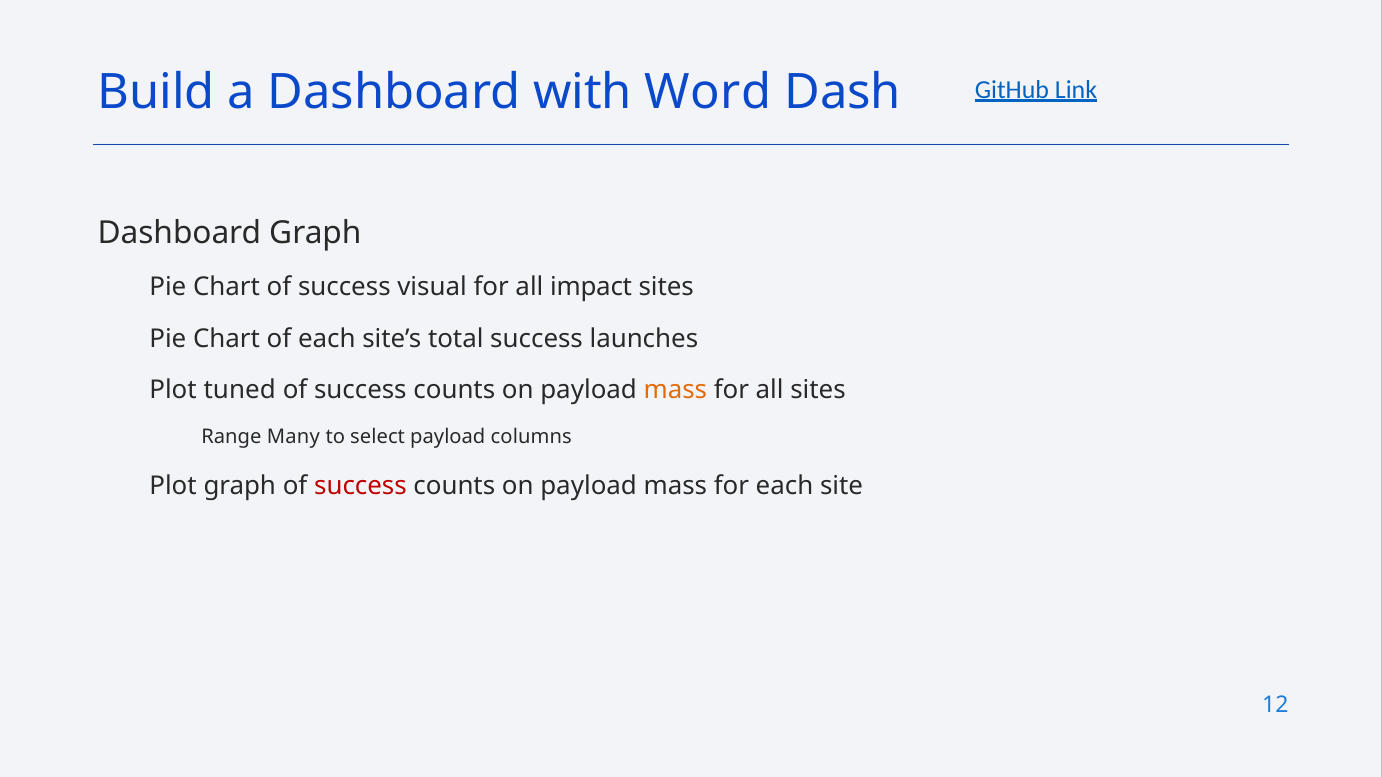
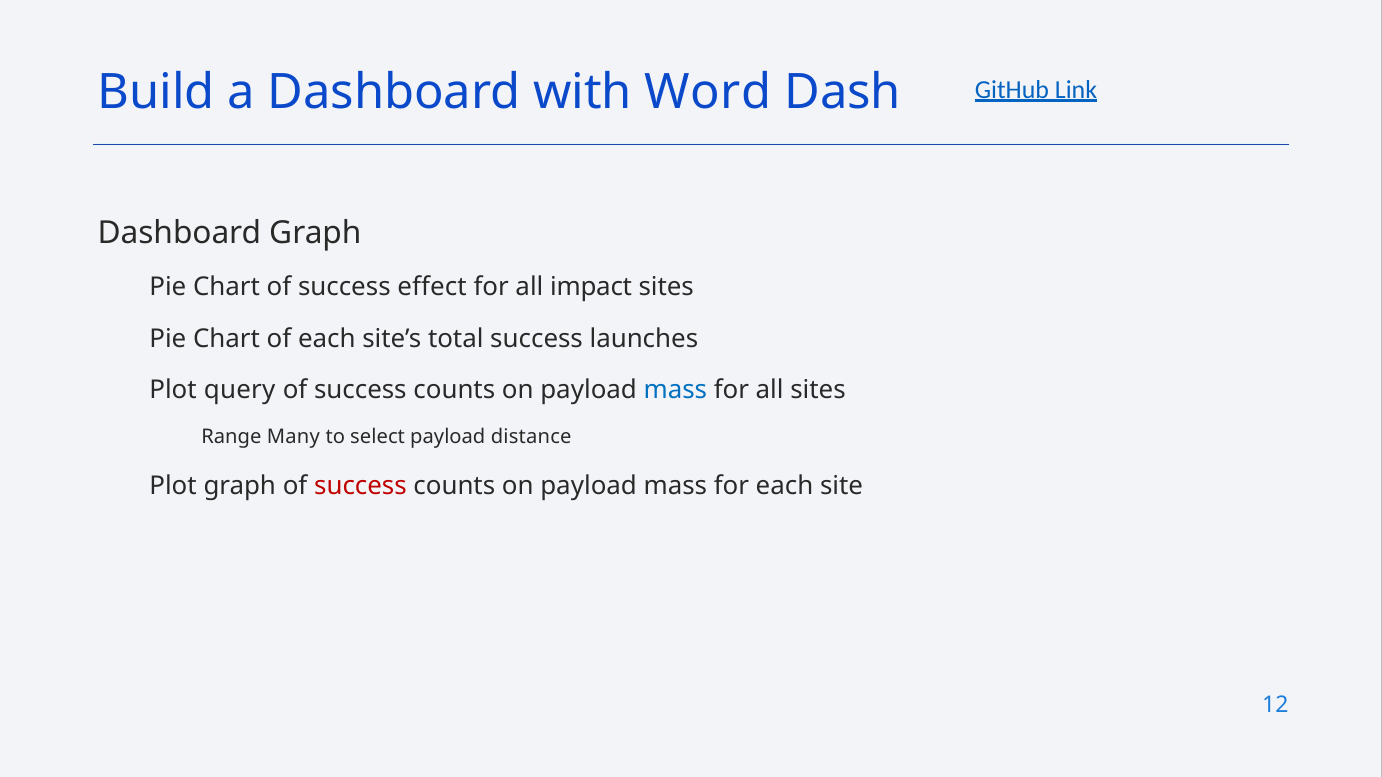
visual: visual -> effect
tuned: tuned -> query
mass at (675, 390) colour: orange -> blue
columns: columns -> distance
